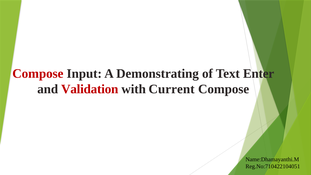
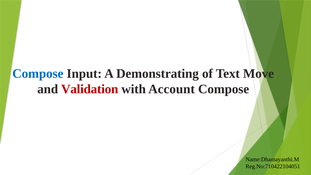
Compose at (38, 74) colour: red -> blue
Enter: Enter -> Move
Current: Current -> Account
